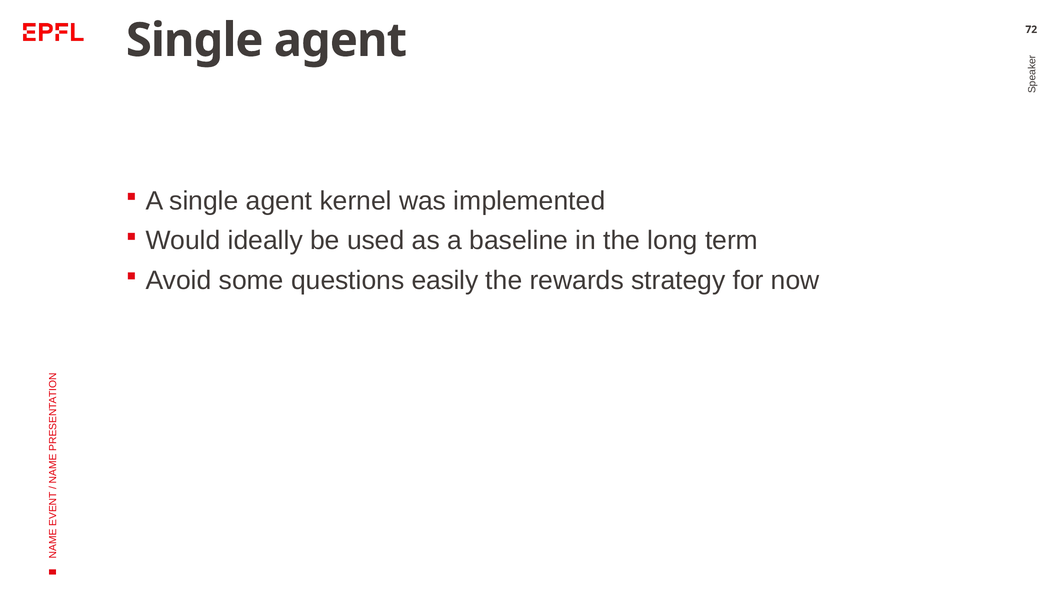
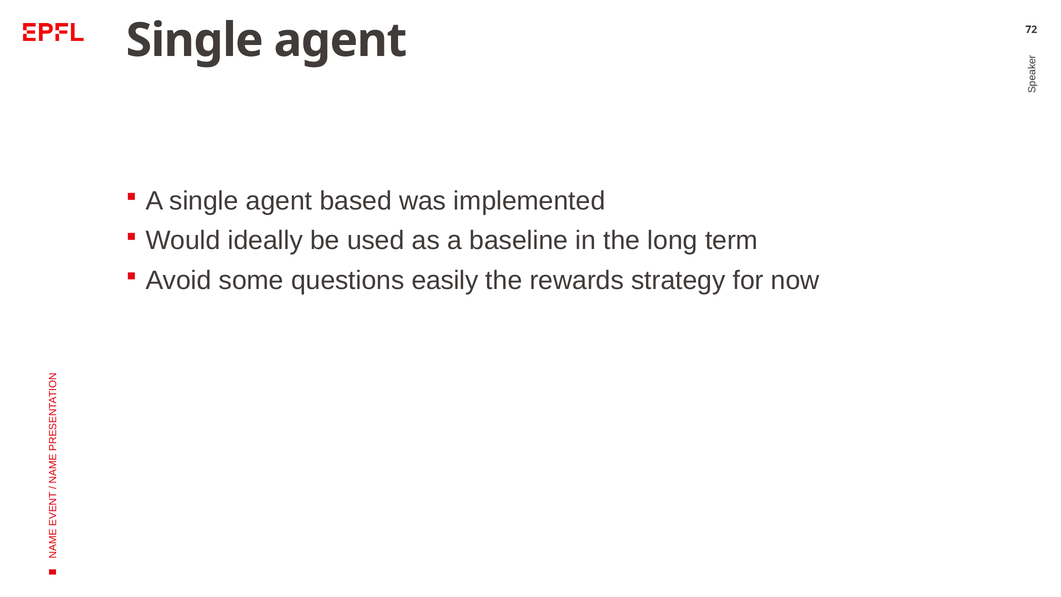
kernel: kernel -> based
